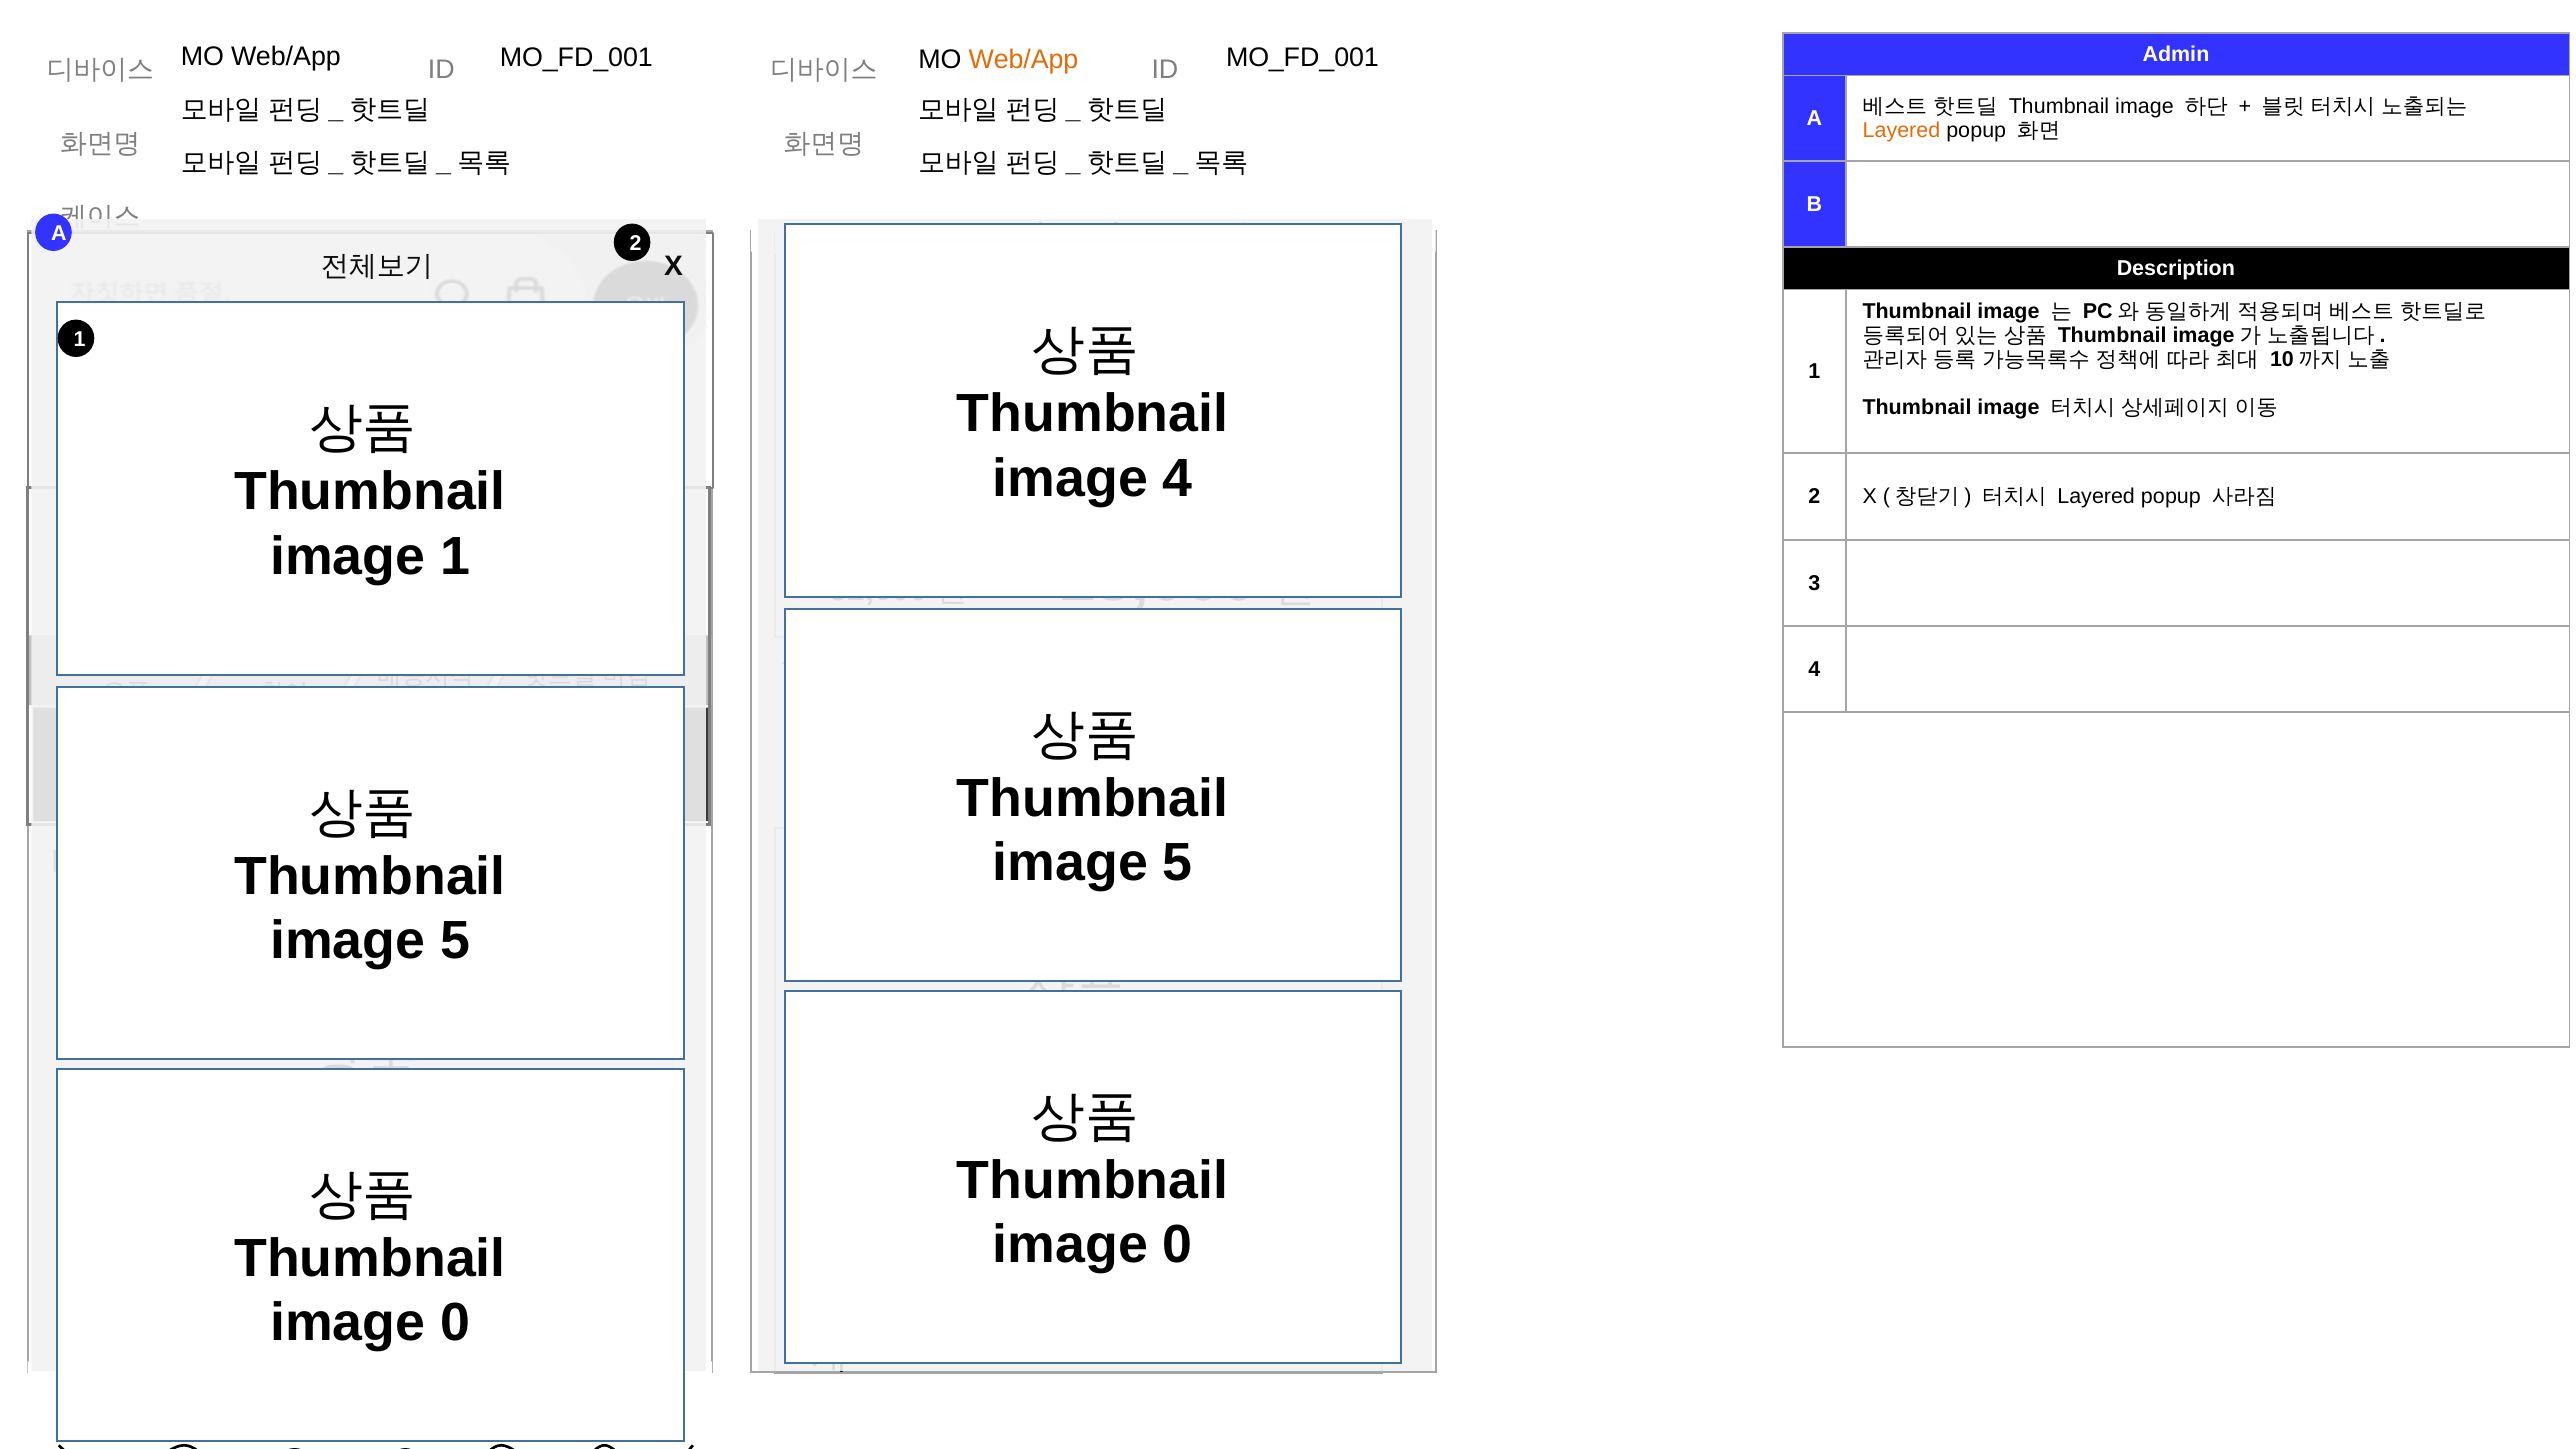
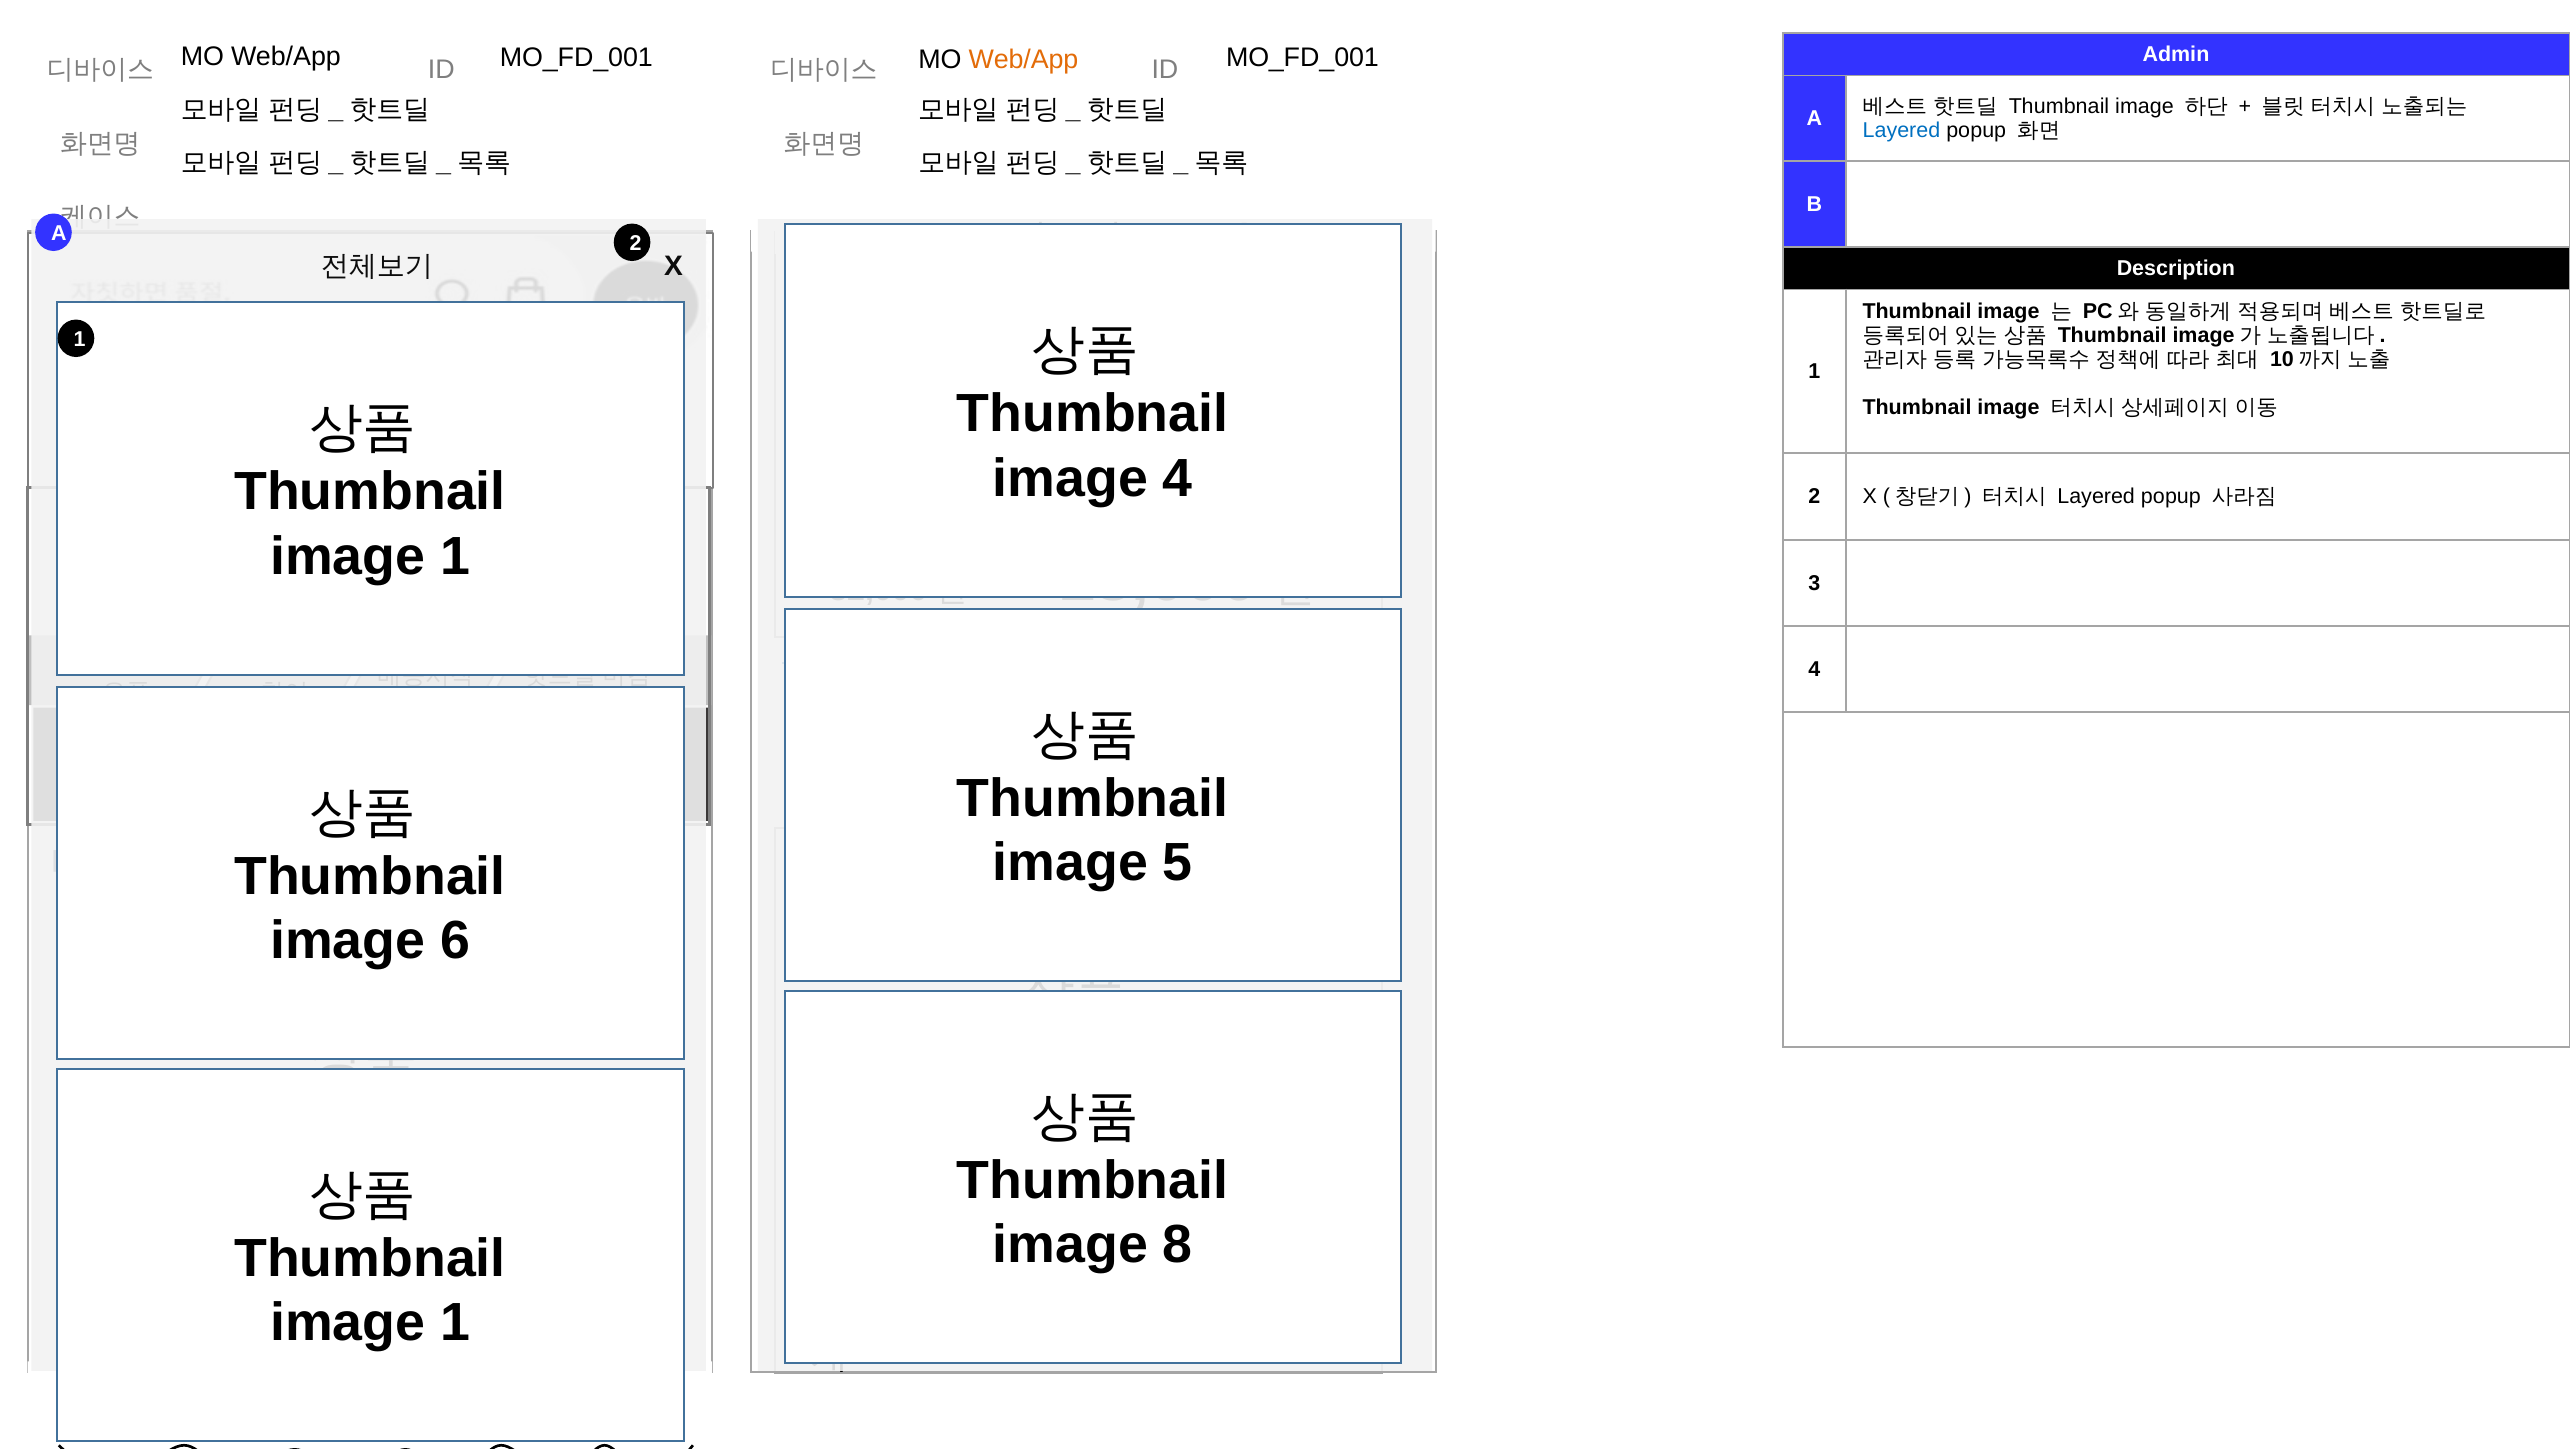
Layered at (1901, 131) colour: orange -> blue
5 at (455, 941): 5 -> 6
0 at (1178, 1245): 0 -> 8
0 at (455, 1323): 0 -> 1
